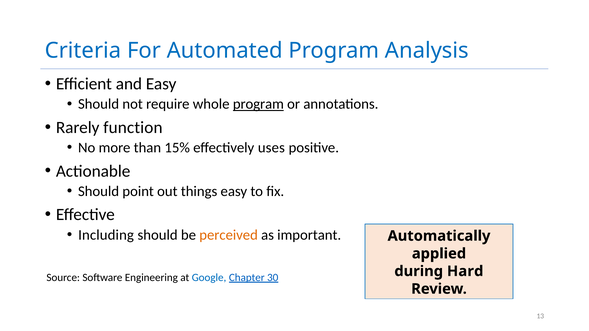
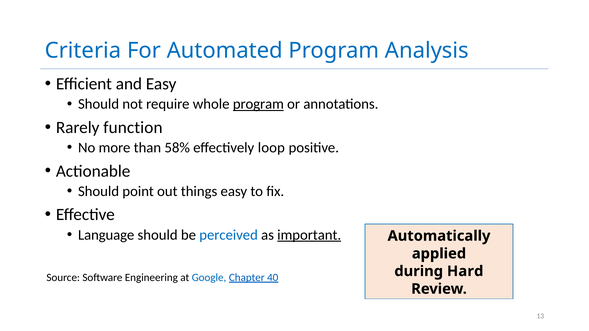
15%: 15% -> 58%
uses: uses -> loop
Including: Including -> Language
perceived colour: orange -> blue
important underline: none -> present
30: 30 -> 40
